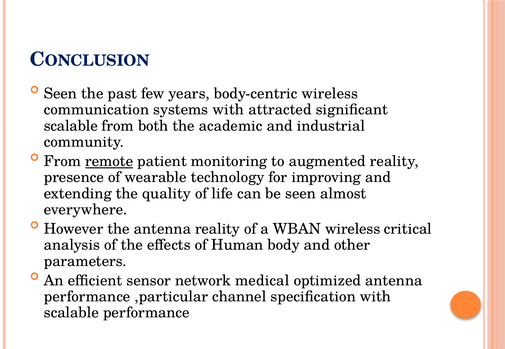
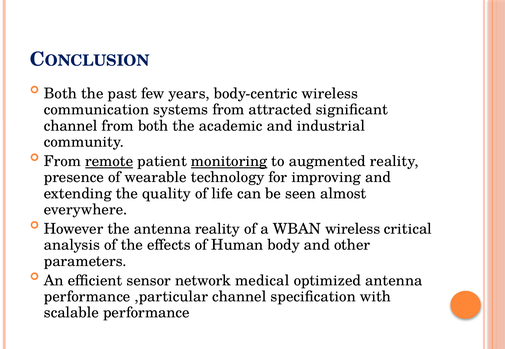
Seen at (60, 94): Seen -> Both
systems with: with -> from
scalable at (71, 126): scalable -> channel
monitoring underline: none -> present
